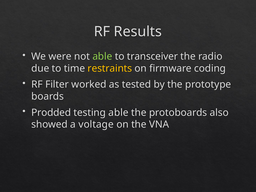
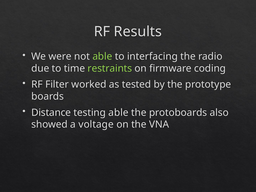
transceiver: transceiver -> interfacing
restraints colour: yellow -> light green
Prodded: Prodded -> Distance
